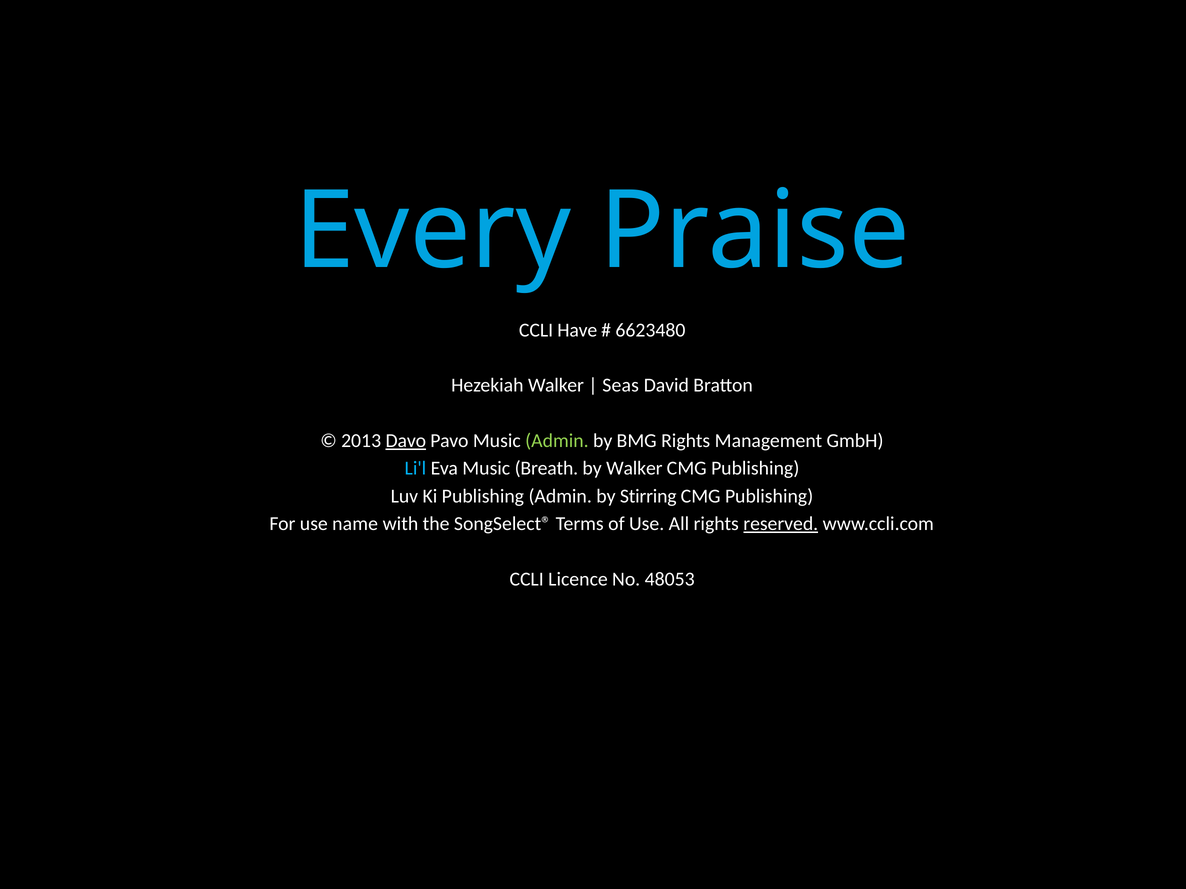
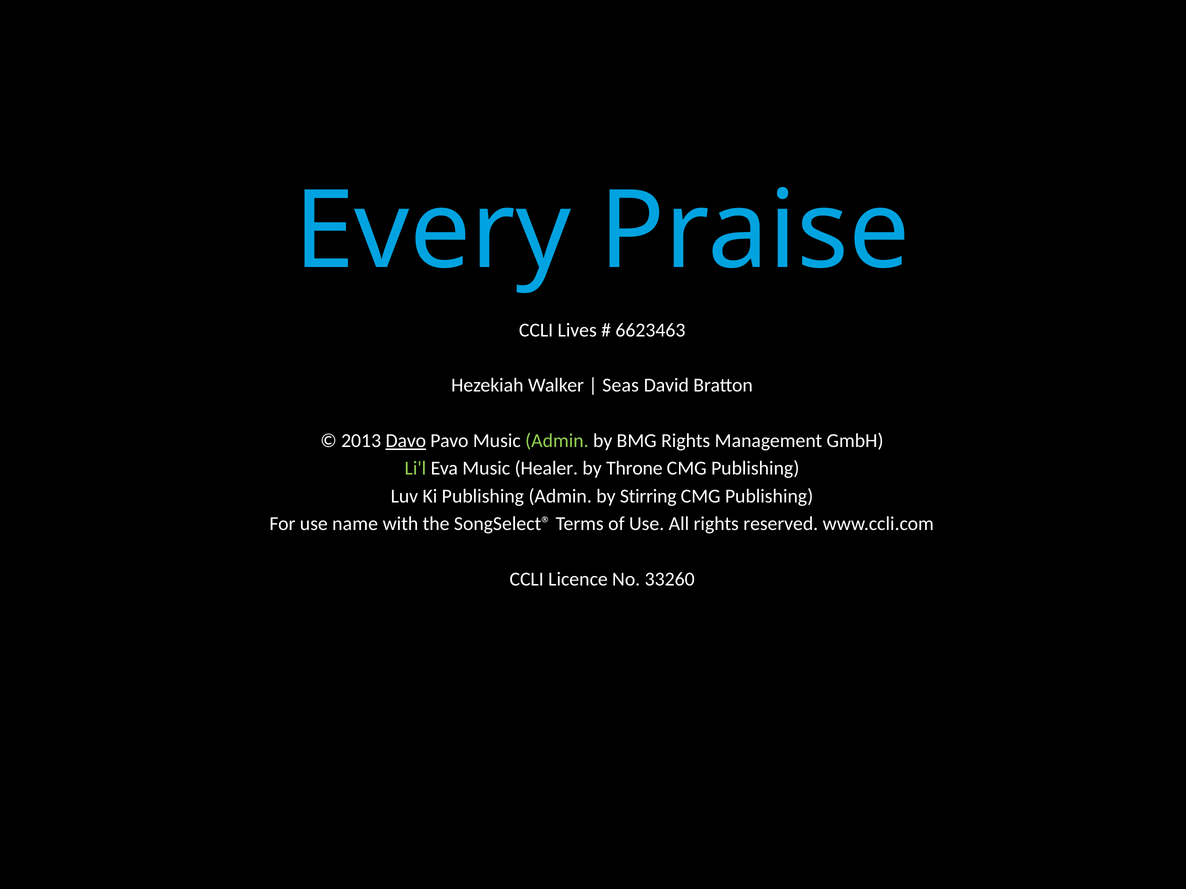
Have: Have -> Lives
6623480: 6623480 -> 6623463
Li'l colour: light blue -> light green
Breath: Breath -> Healer
by Walker: Walker -> Throne
reserved underline: present -> none
48053: 48053 -> 33260
